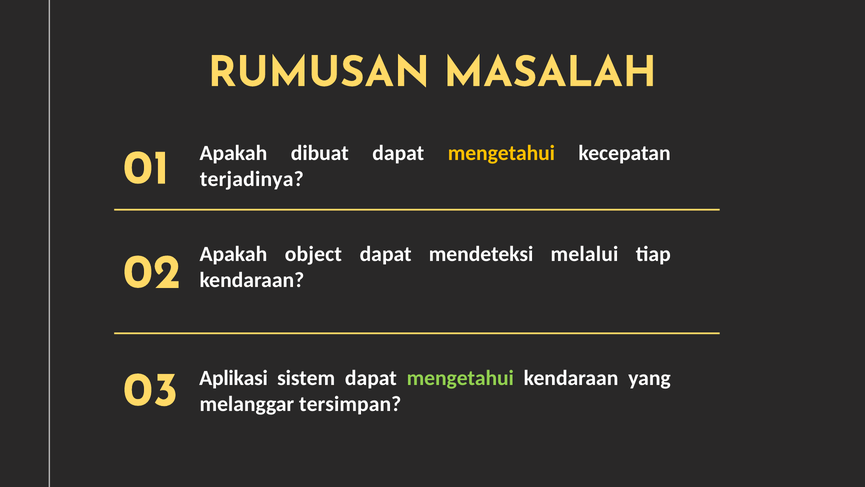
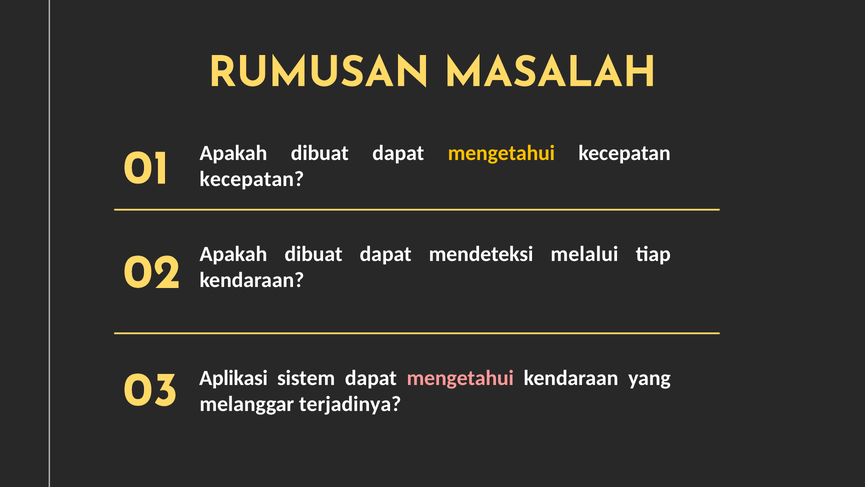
terjadinya at (252, 179): terjadinya -> kecepatan
object at (313, 254): object -> dibuat
mengetahui at (460, 378) colour: light green -> pink
tersimpan: tersimpan -> terjadinya
